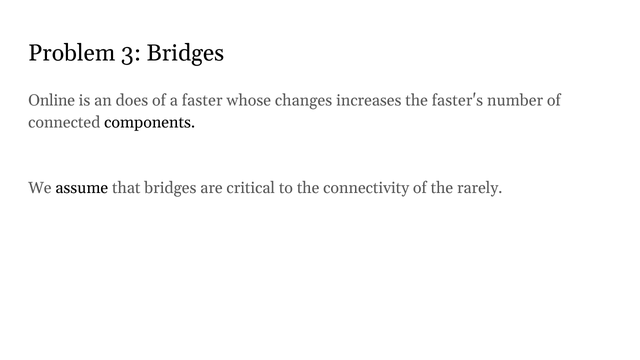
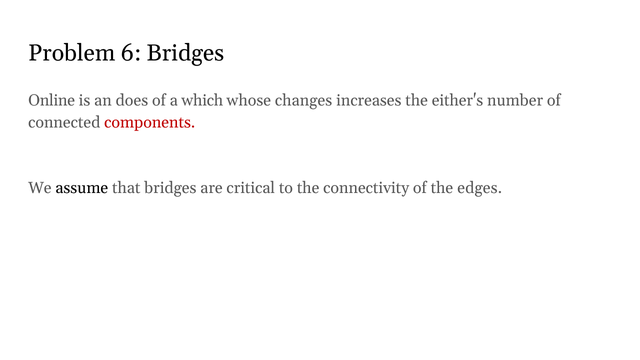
3: 3 -> 6
faster: faster -> which
faster's: faster's -> either's
components colour: black -> red
rarely: rarely -> edges
